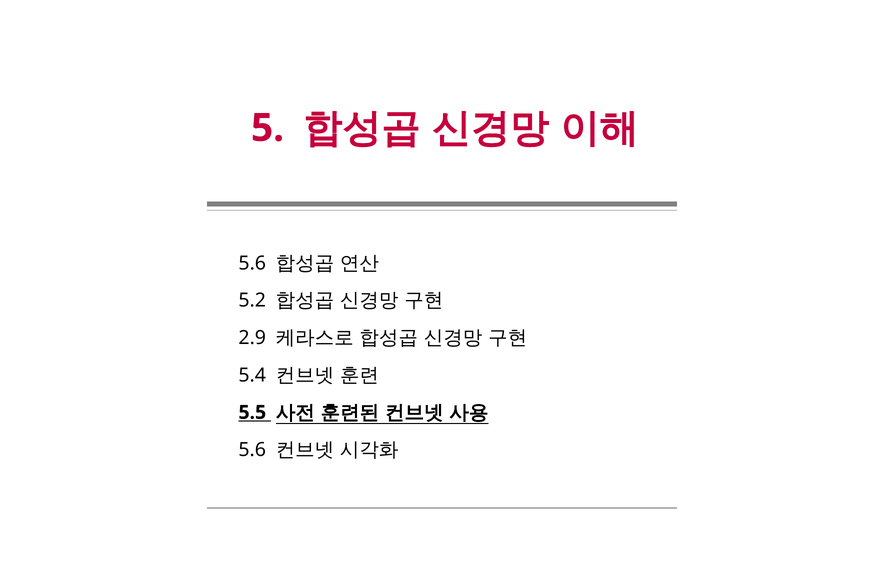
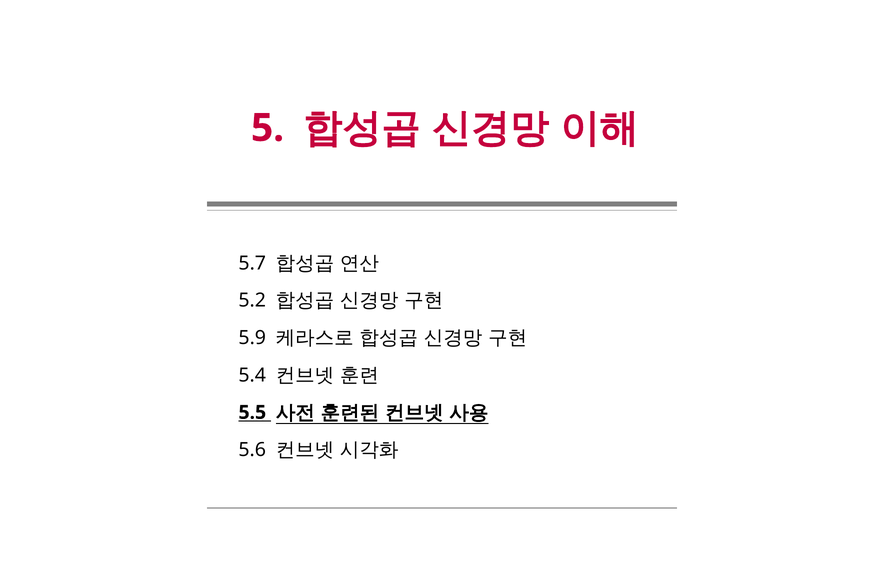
5.6 at (252, 263): 5.6 -> 5.7
2.9: 2.9 -> 5.9
